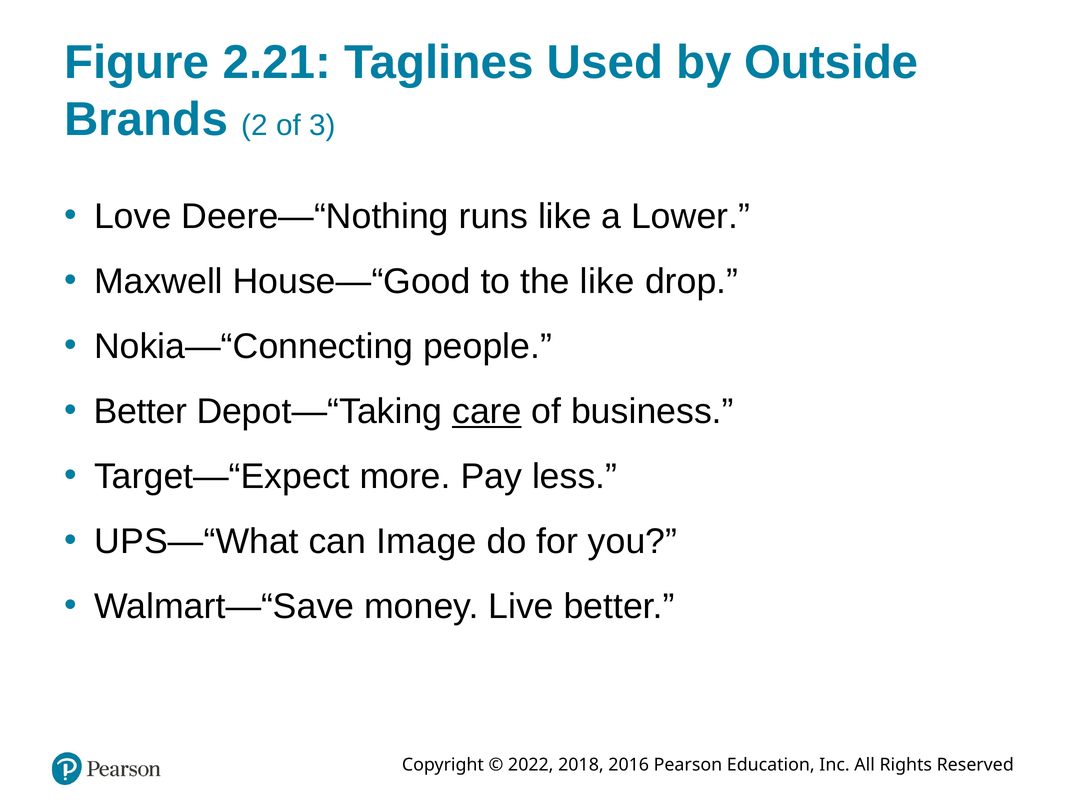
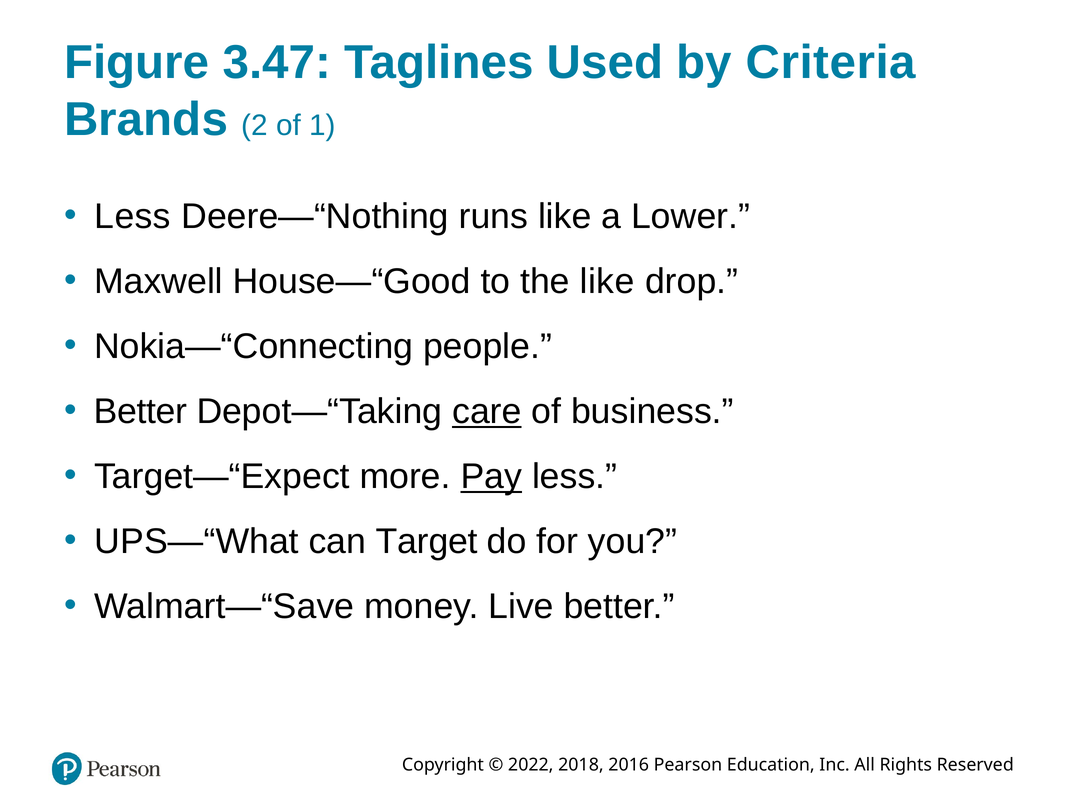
2.21: 2.21 -> 3.47
Outside: Outside -> Criteria
3: 3 -> 1
Love at (133, 217): Love -> Less
Pay underline: none -> present
Image: Image -> Target
